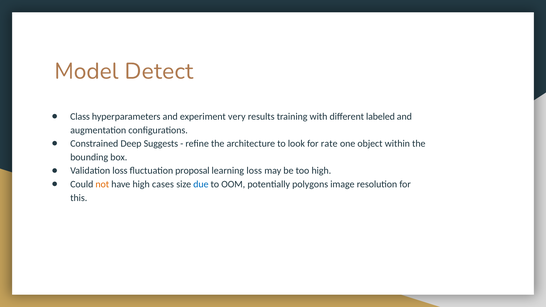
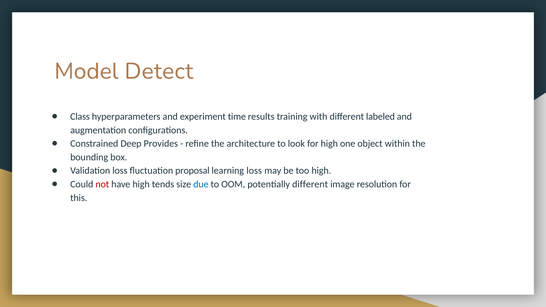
very: very -> time
Suggests: Suggests -> Provides
for rate: rate -> high
not colour: orange -> red
cases: cases -> tends
potentially polygons: polygons -> different
